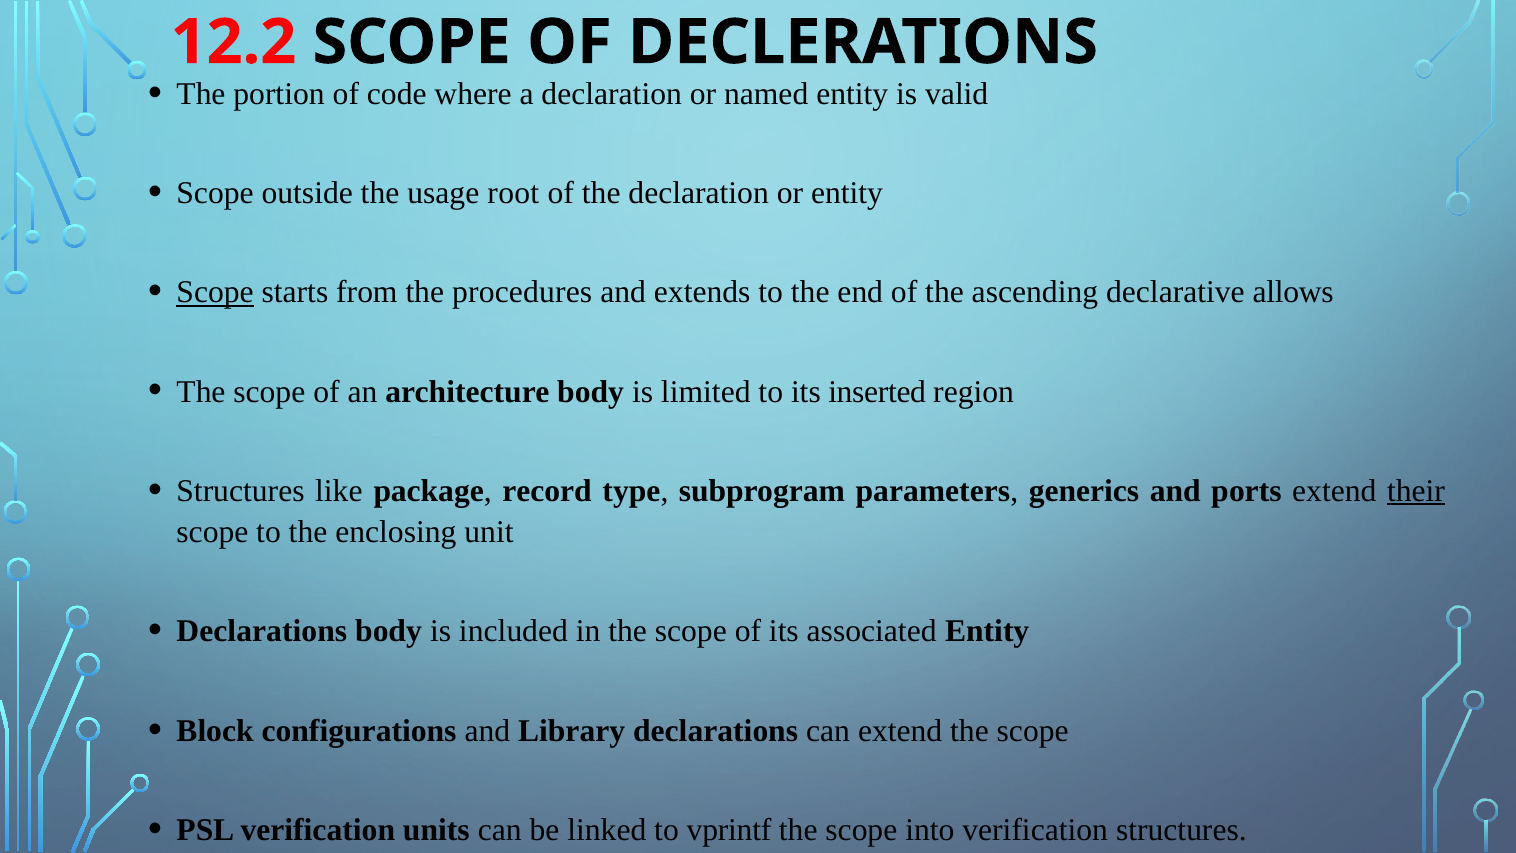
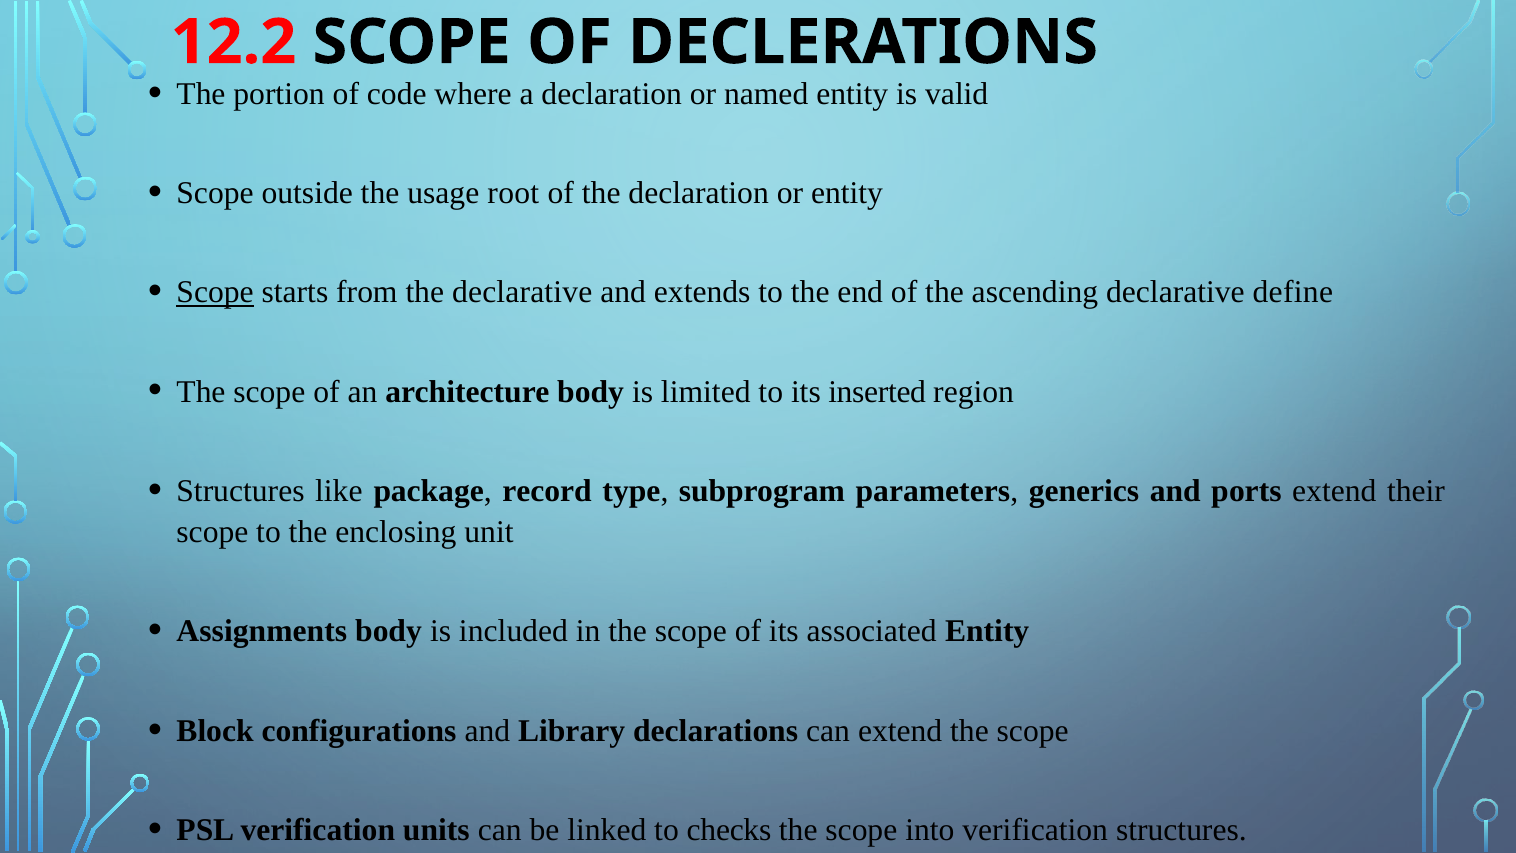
the procedures: procedures -> declarative
allows: allows -> define
their underline: present -> none
Declarations at (262, 631): Declarations -> Assignments
vprintf: vprintf -> checks
